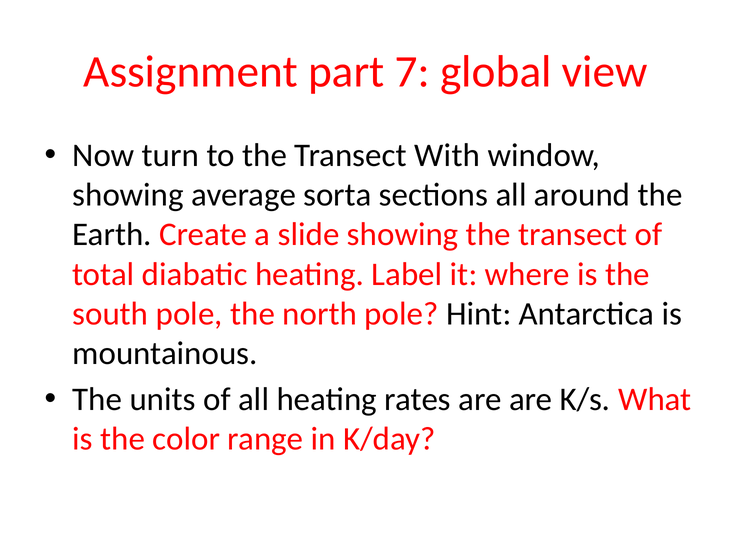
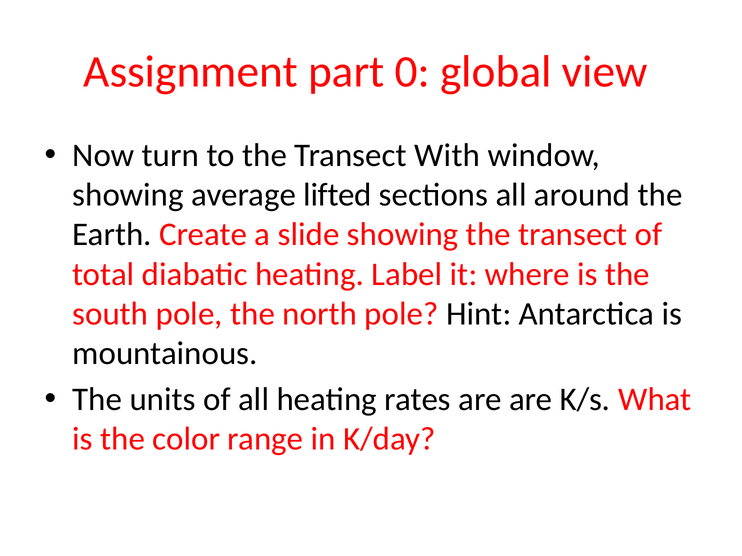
7: 7 -> 0
sorta: sorta -> lifted
